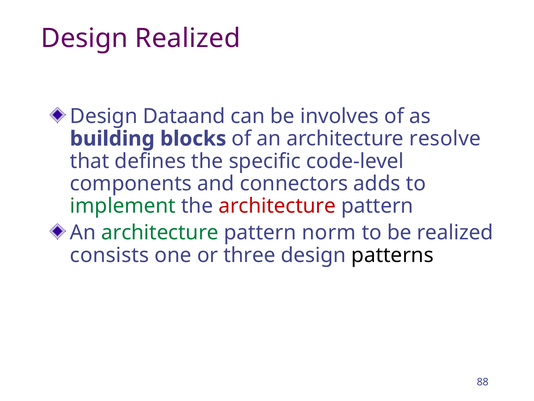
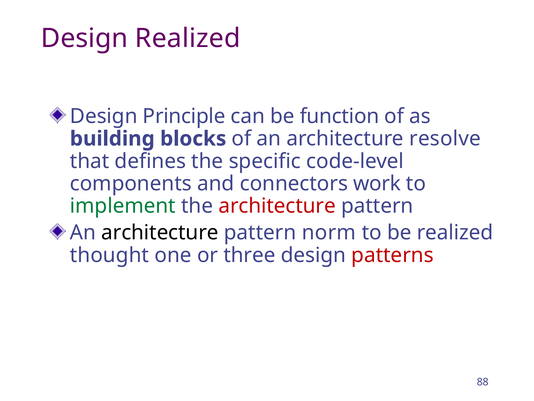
Dataand: Dataand -> Principle
involves: involves -> function
adds: adds -> work
architecture at (160, 232) colour: green -> black
consists: consists -> thought
patterns colour: black -> red
